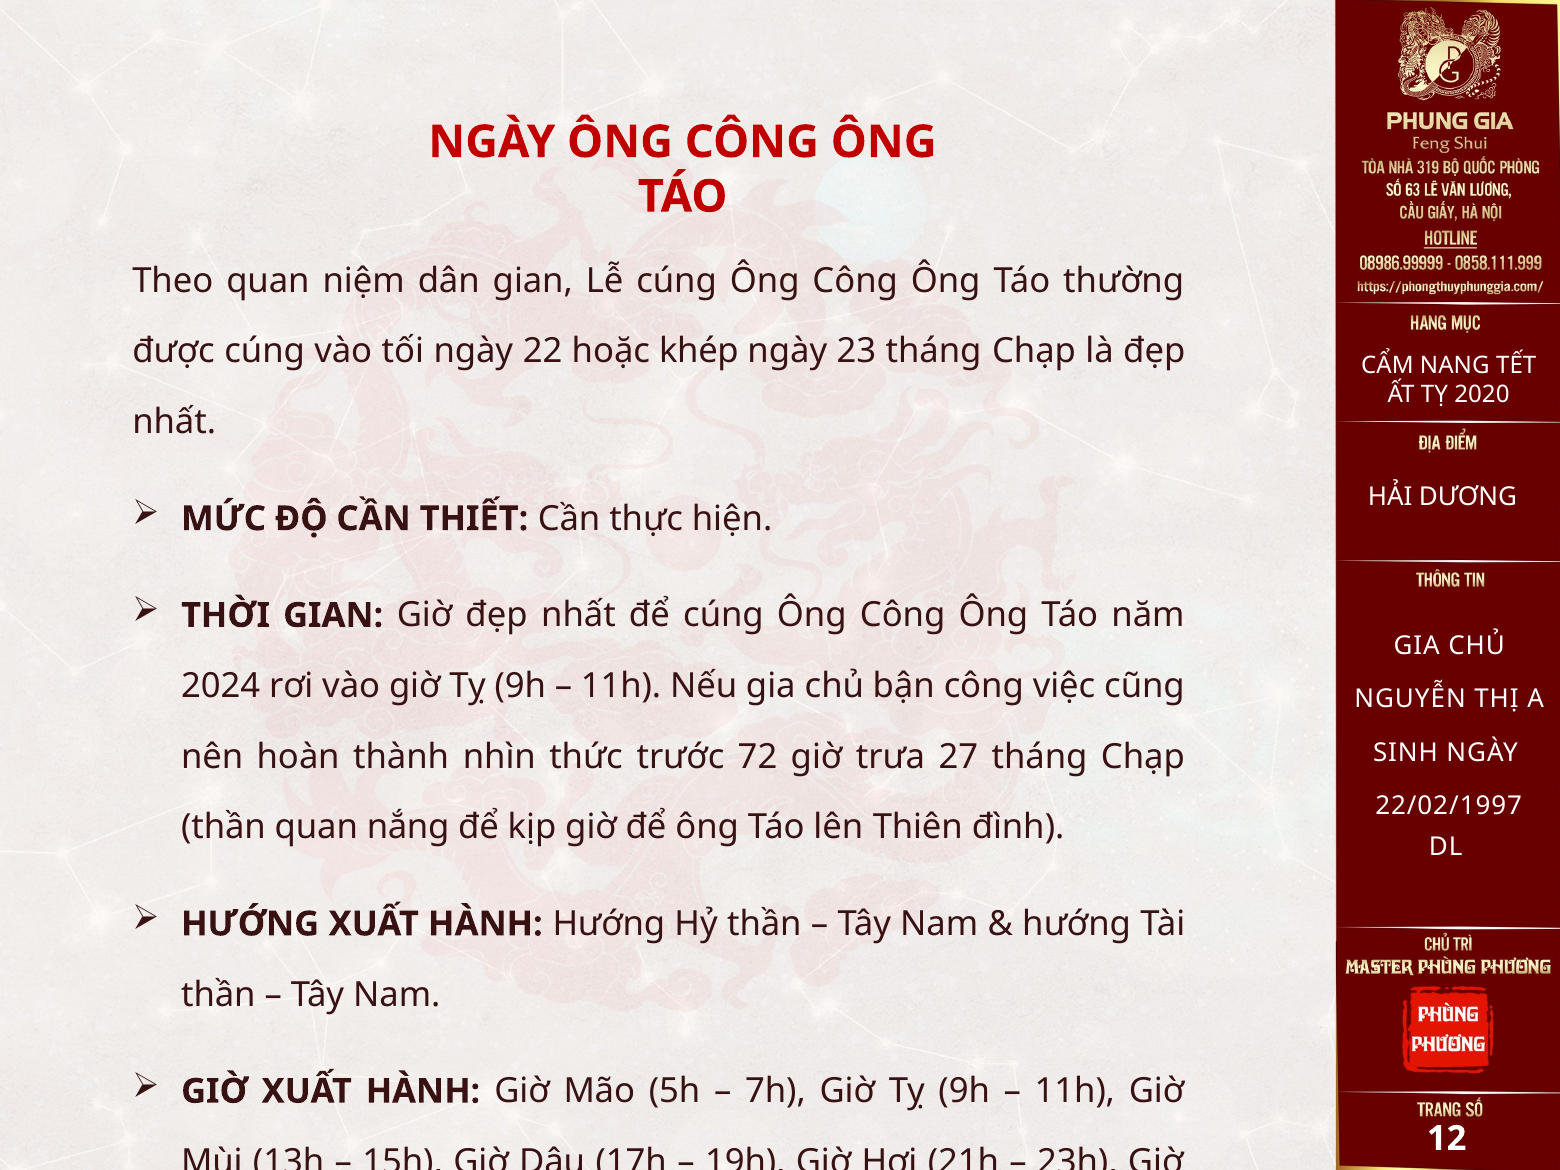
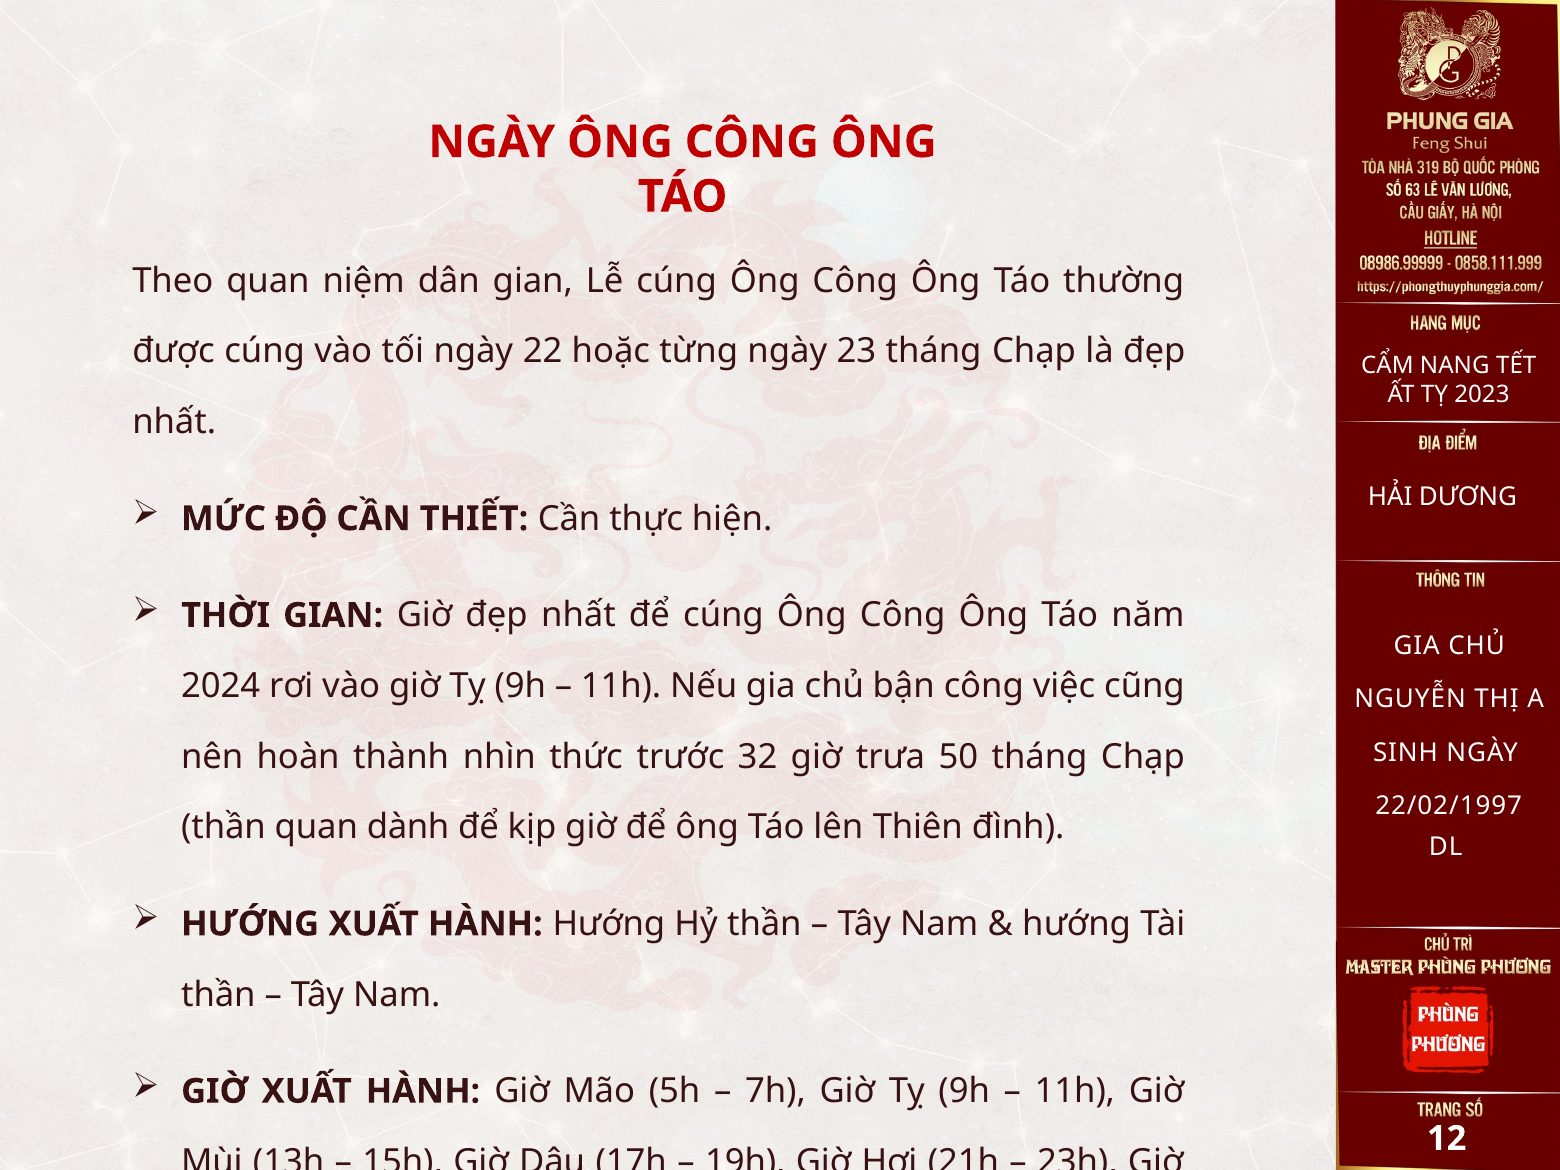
khép: khép -> từng
2020: 2020 -> 2023
72: 72 -> 32
27: 27 -> 50
nắng: nắng -> dành
